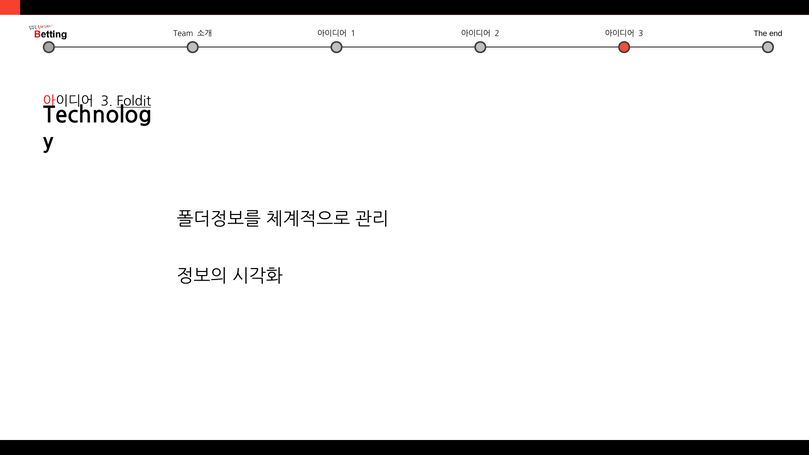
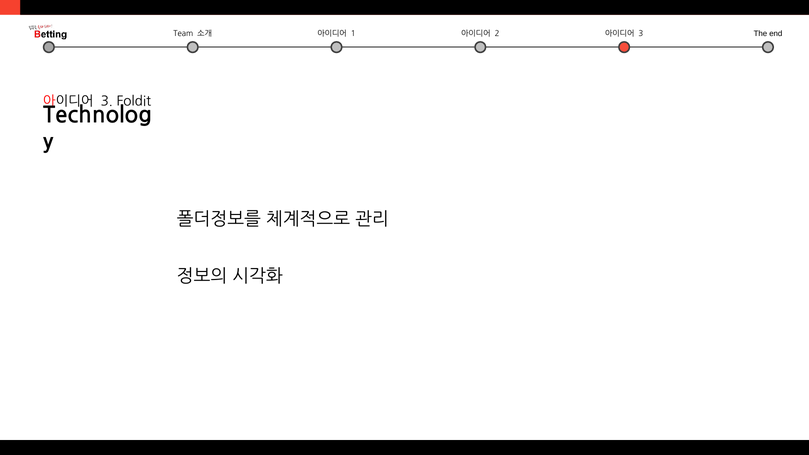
Foldit underline: present -> none
